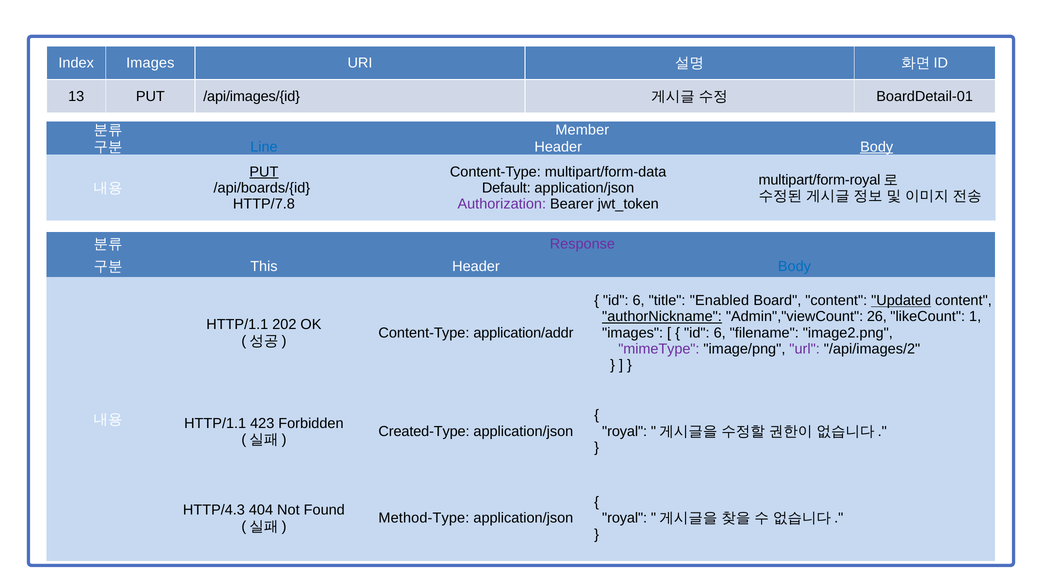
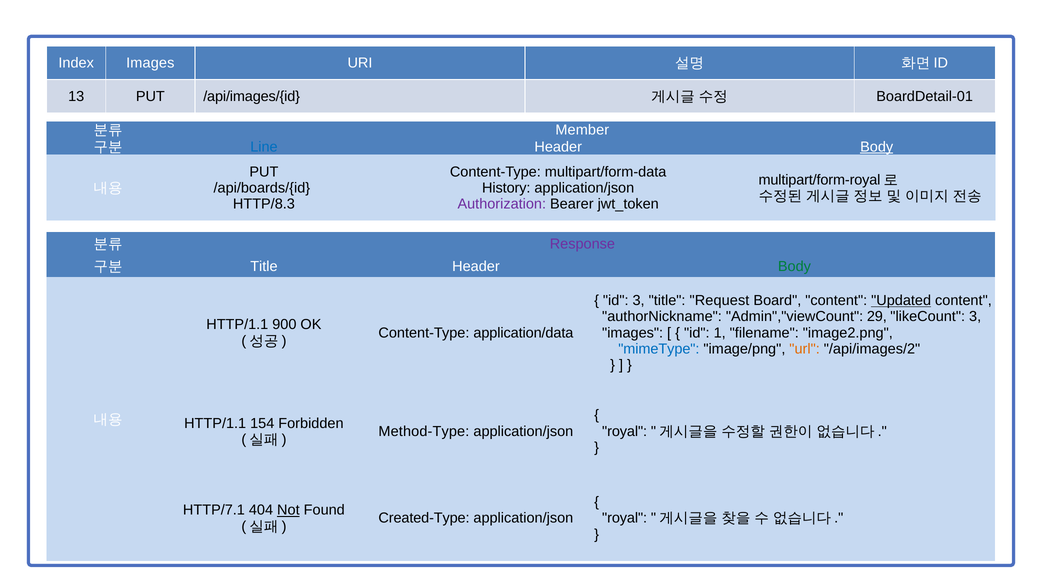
PUT at (264, 172) underline: present -> none
Default: Default -> History
HTTP/7.8: HTTP/7.8 -> HTTP/8.3
This at (264, 266): This -> Title
Body at (794, 266) colour: blue -> green
6 at (639, 301): 6 -> 3
Enabled: Enabled -> Request
authorNickname underline: present -> none
26: 26 -> 29
likeCount 1: 1 -> 3
202: 202 -> 900
application/addr: application/addr -> application/data
6 at (720, 333): 6 -> 1
mimeType colour: purple -> blue
url colour: purple -> orange
423: 423 -> 154
Created-Type: Created-Type -> Method-Type
HTTP/4.3: HTTP/4.3 -> HTTP/7.1
Not underline: none -> present
Method-Type: Method-Type -> Created-Type
